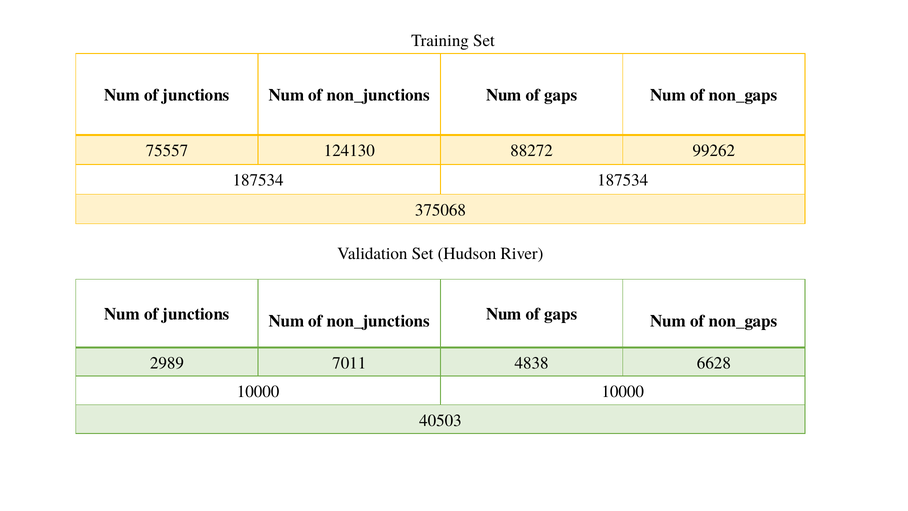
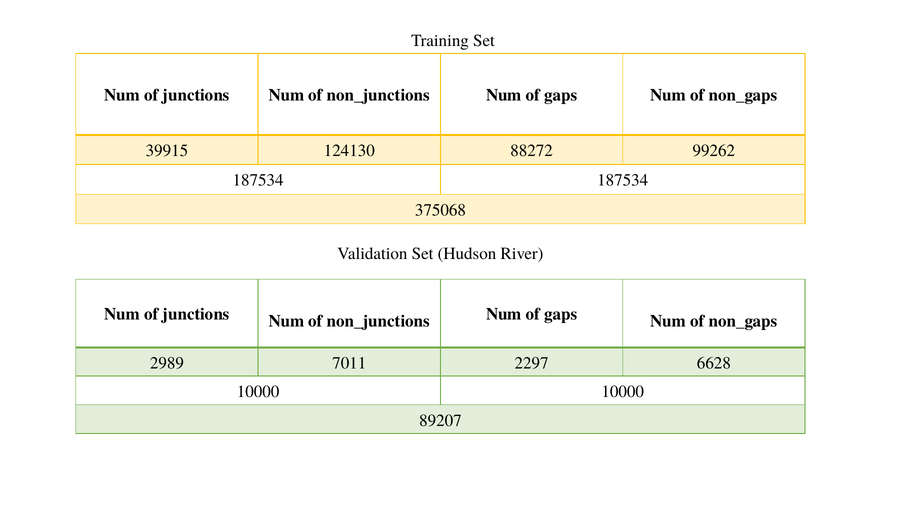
75557: 75557 -> 39915
4838: 4838 -> 2297
40503: 40503 -> 89207
